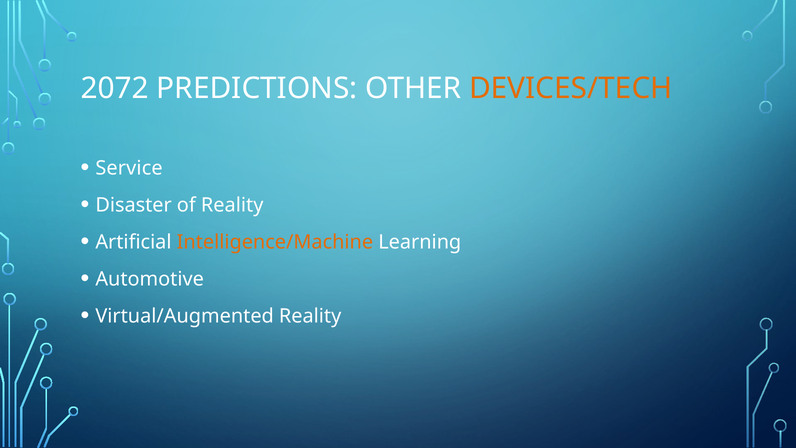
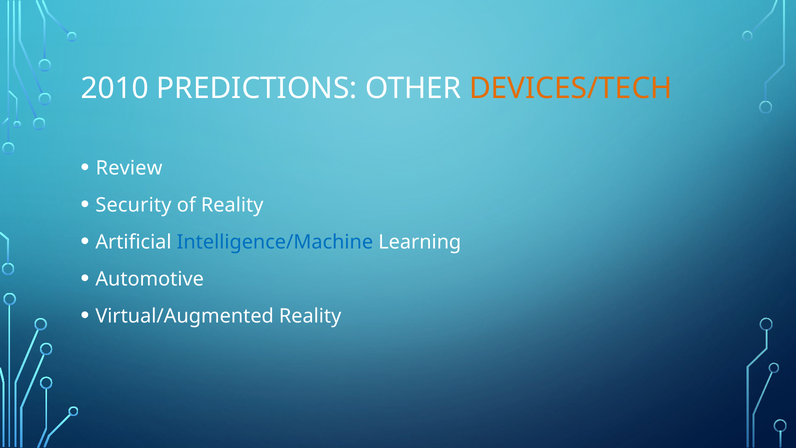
2072: 2072 -> 2010
Service: Service -> Review
Disaster: Disaster -> Security
Intelligence/Machine colour: orange -> blue
